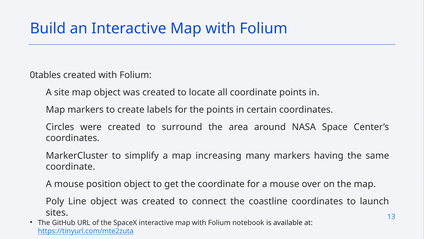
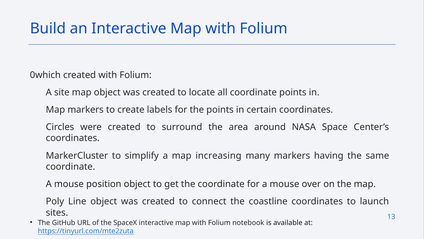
0tables: 0tables -> 0which
